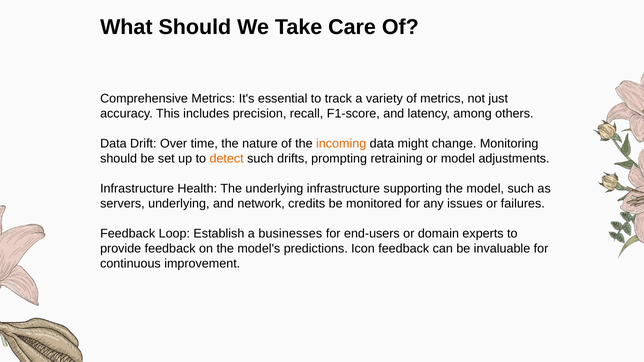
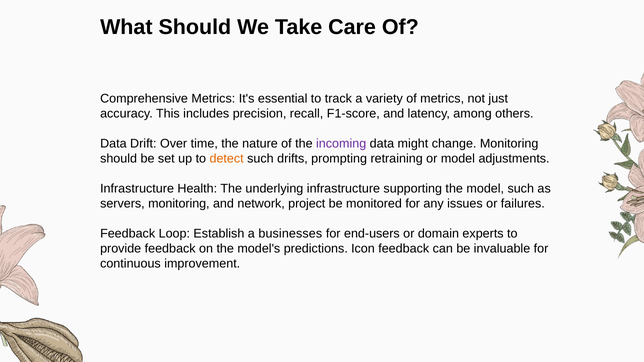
incoming colour: orange -> purple
servers underlying: underlying -> monitoring
credits: credits -> project
